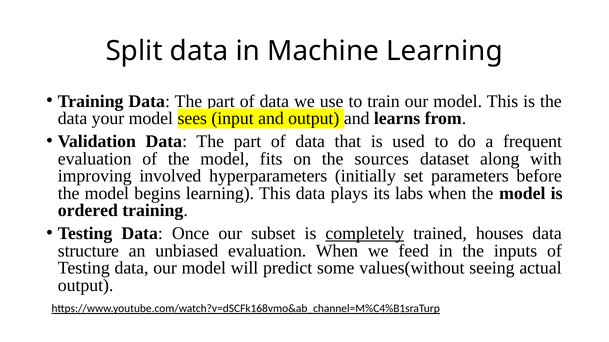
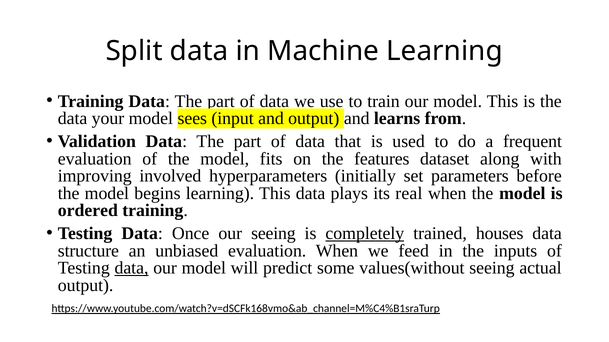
sources: sources -> features
labs: labs -> real
our subset: subset -> seeing
data at (131, 268) underline: none -> present
